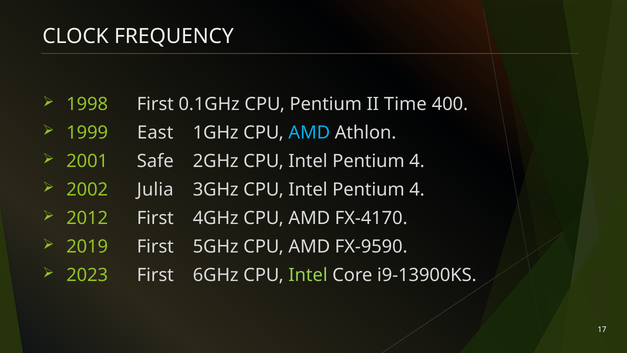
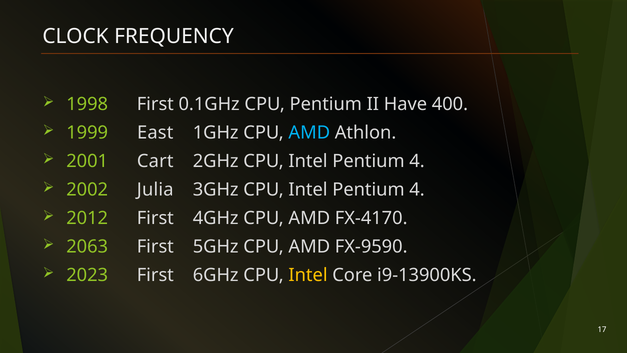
Time: Time -> Have
Safe: Safe -> Cart
2019: 2019 -> 2063
Intel at (308, 275) colour: light green -> yellow
